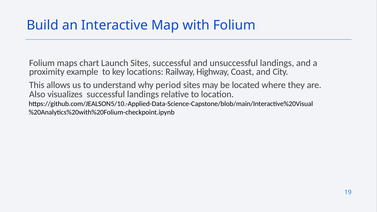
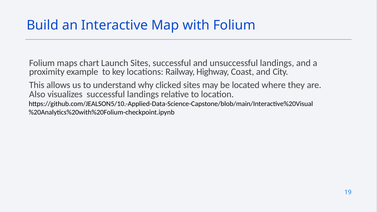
period: period -> clicked
